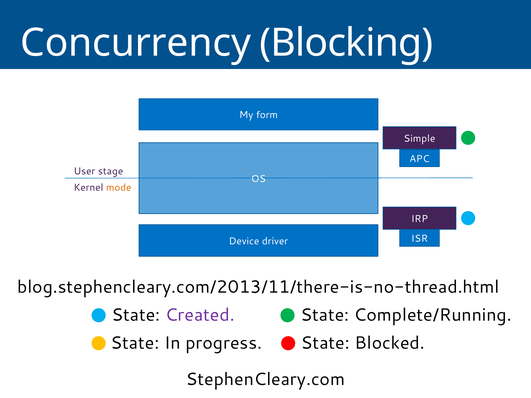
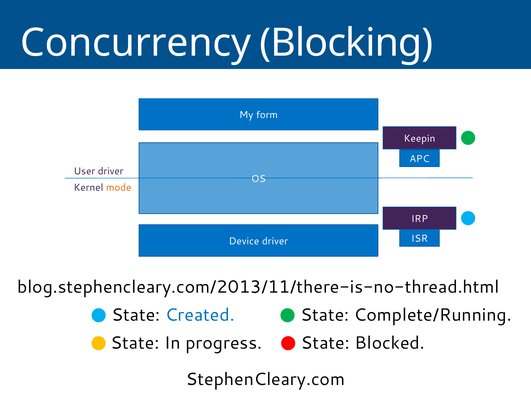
Simple: Simple -> Keepin
User stage: stage -> driver
Created colour: purple -> blue
